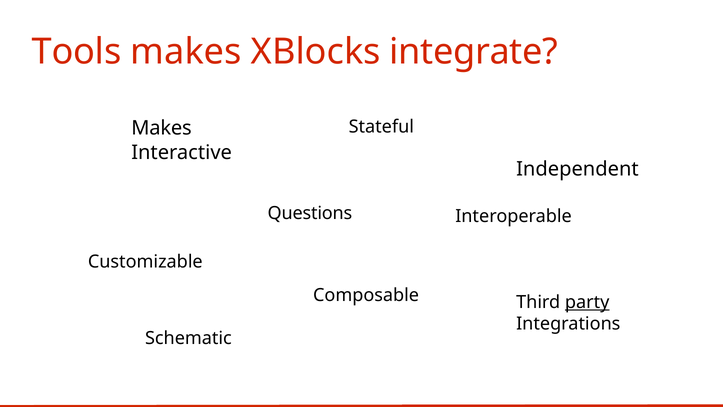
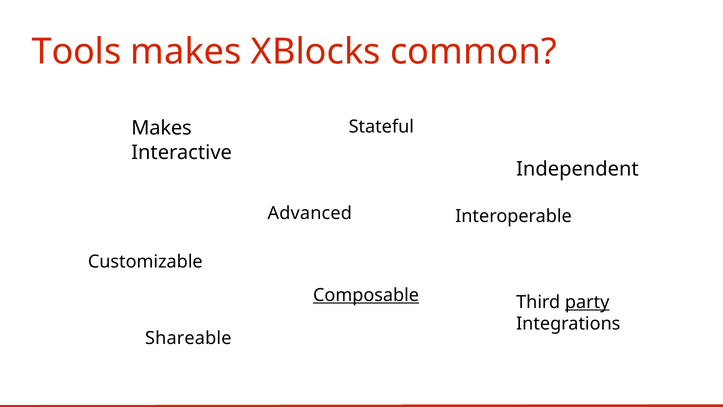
integrate: integrate -> common
Questions: Questions -> Advanced
Composable underline: none -> present
Schematic: Schematic -> Shareable
